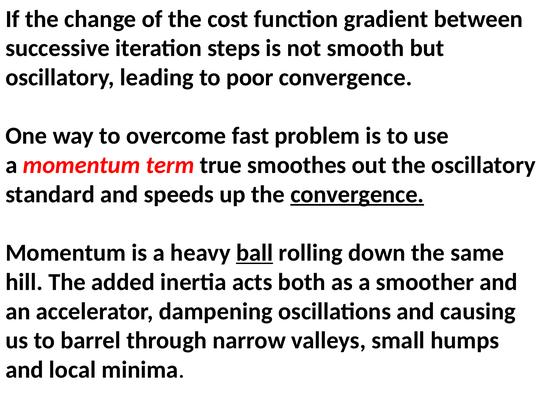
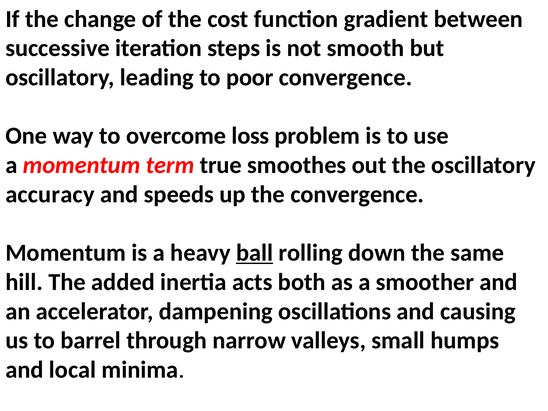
fast: fast -> loss
standard: standard -> accuracy
convergence at (357, 194) underline: present -> none
